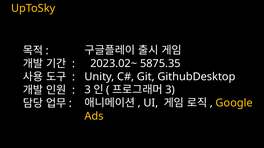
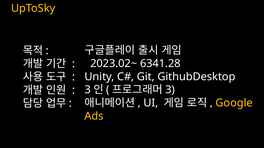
5875.35: 5875.35 -> 6341.28
